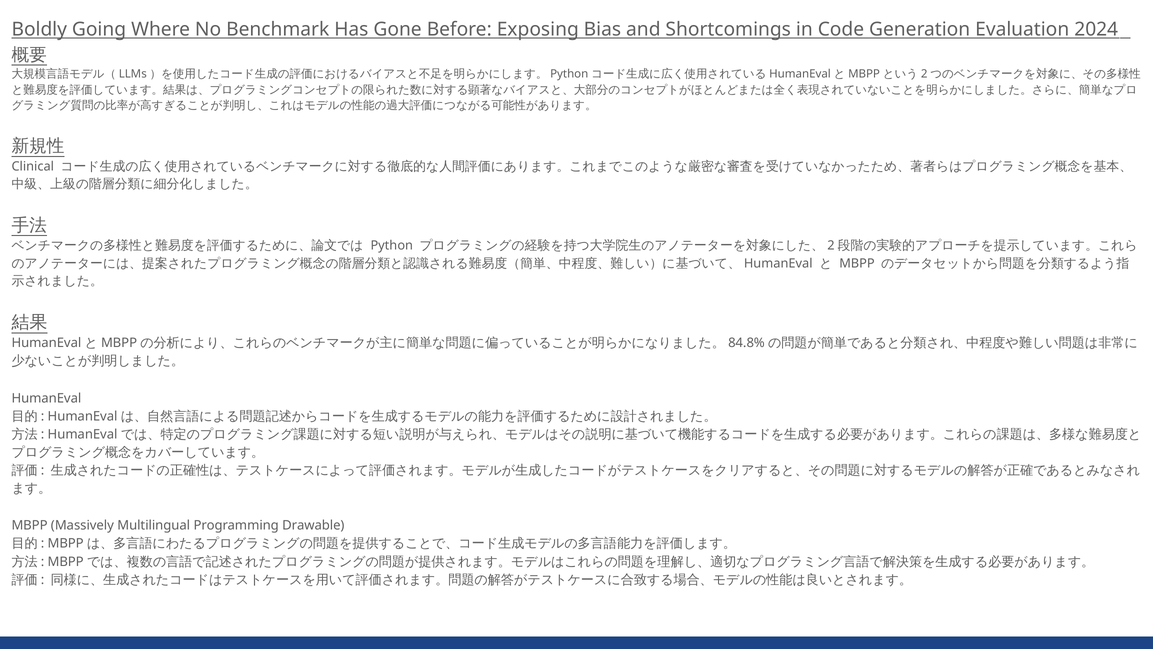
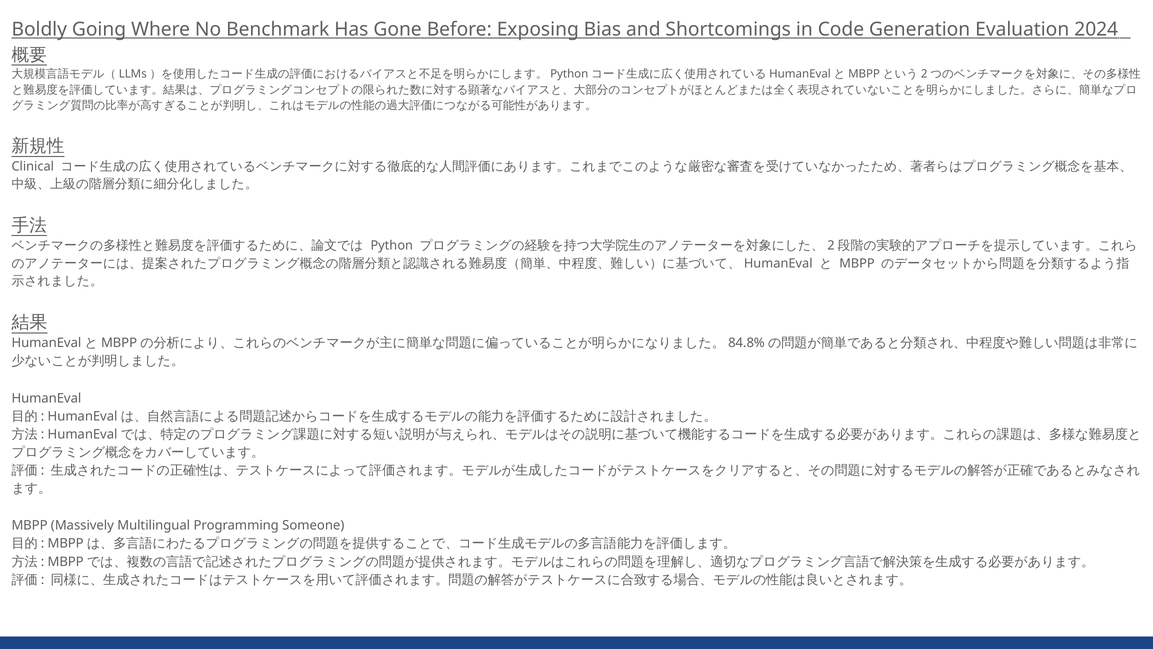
Drawable: Drawable -> Someone
